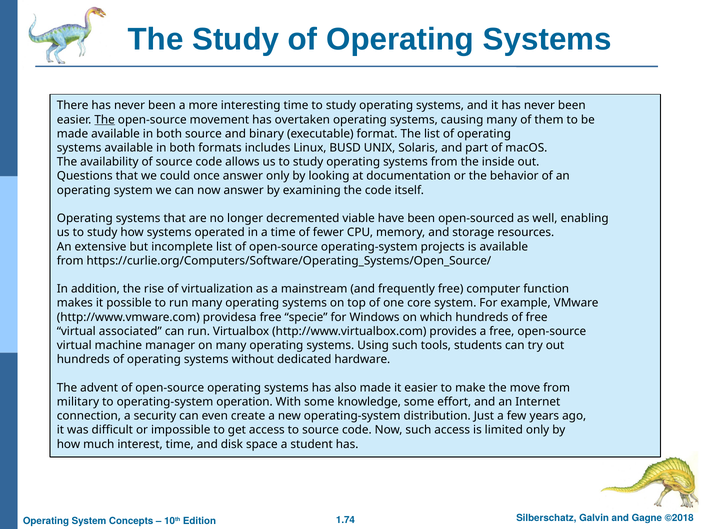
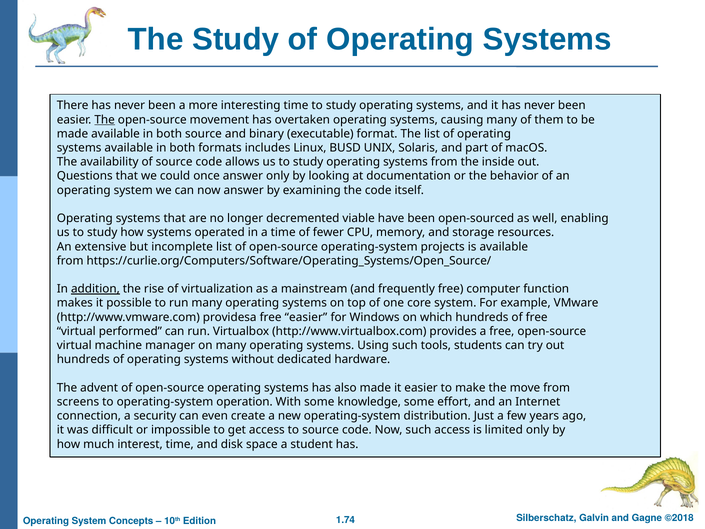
addition underline: none -> present
free specie: specie -> easier
associated: associated -> performed
military: military -> screens
